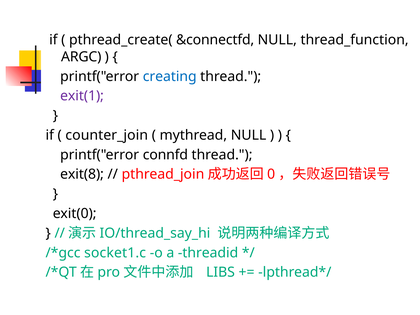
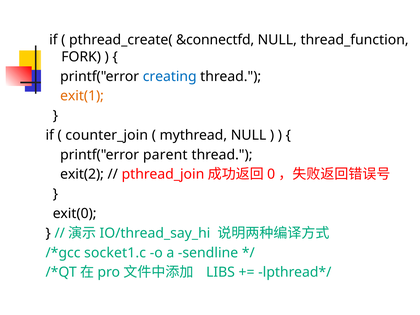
ARGC: ARGC -> FORK
exit(1 colour: purple -> orange
connfd: connfd -> parent
exit(8: exit(8 -> exit(2
threadid: threadid -> sendline
